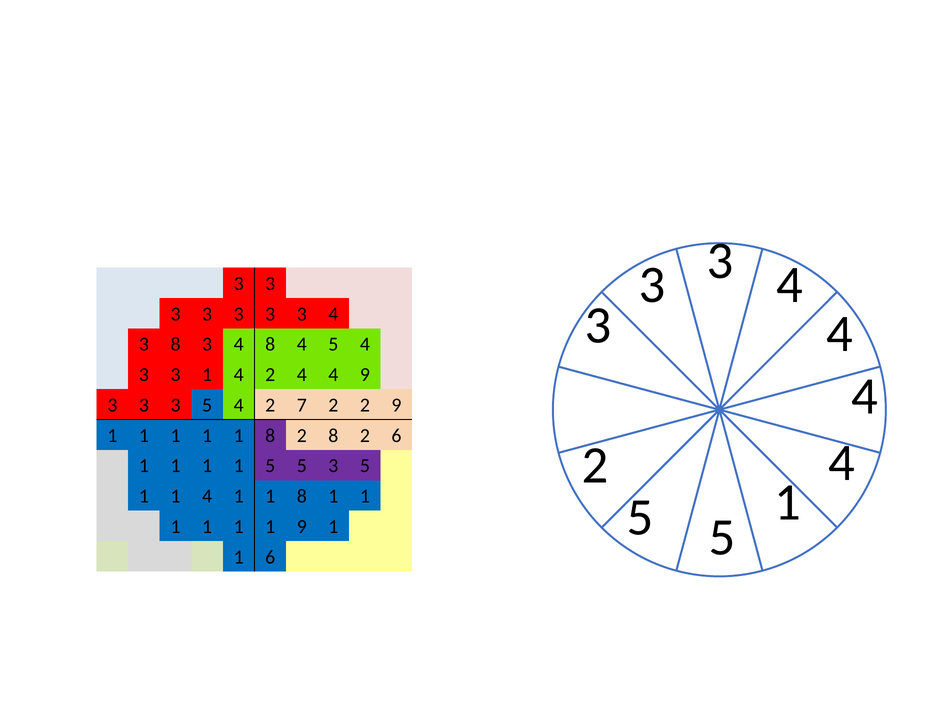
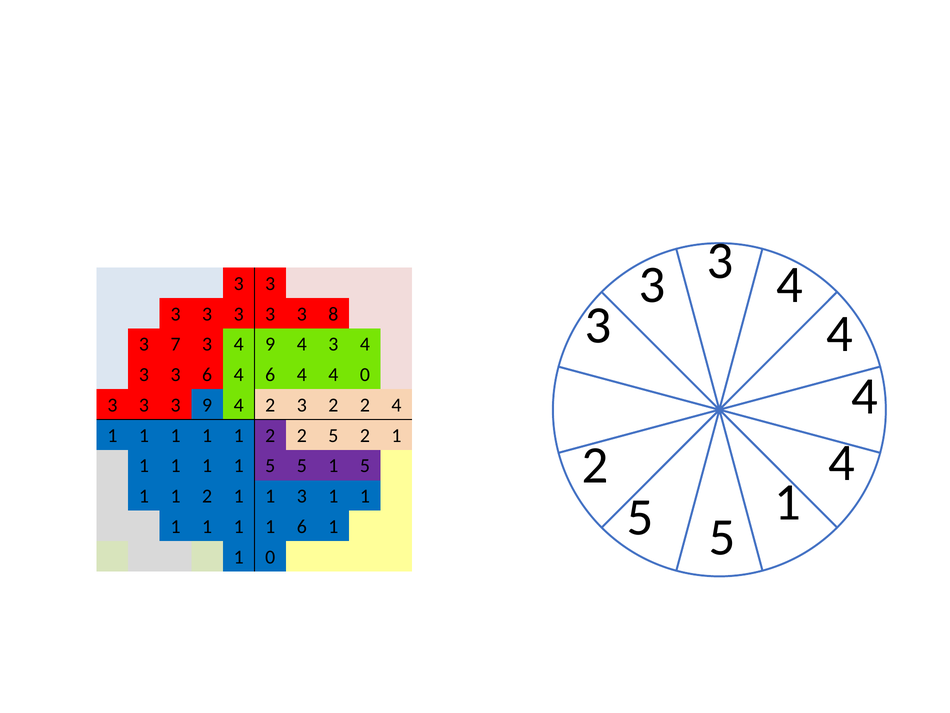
3 3 3 4: 4 -> 8
3 8: 8 -> 7
4 8: 8 -> 9
5 at (333, 344): 5 -> 3
3 1: 1 -> 6
2 at (270, 375): 2 -> 6
4 9: 9 -> 0
3 3 5: 5 -> 9
4 2 7: 7 -> 3
2 9: 9 -> 4
1 1 1 8: 8 -> 2
2 8: 8 -> 5
6 at (396, 435): 6 -> 1
5 5 3: 3 -> 1
4 at (207, 496): 4 -> 2
8 at (302, 496): 8 -> 3
1 9: 9 -> 6
1 6: 6 -> 0
